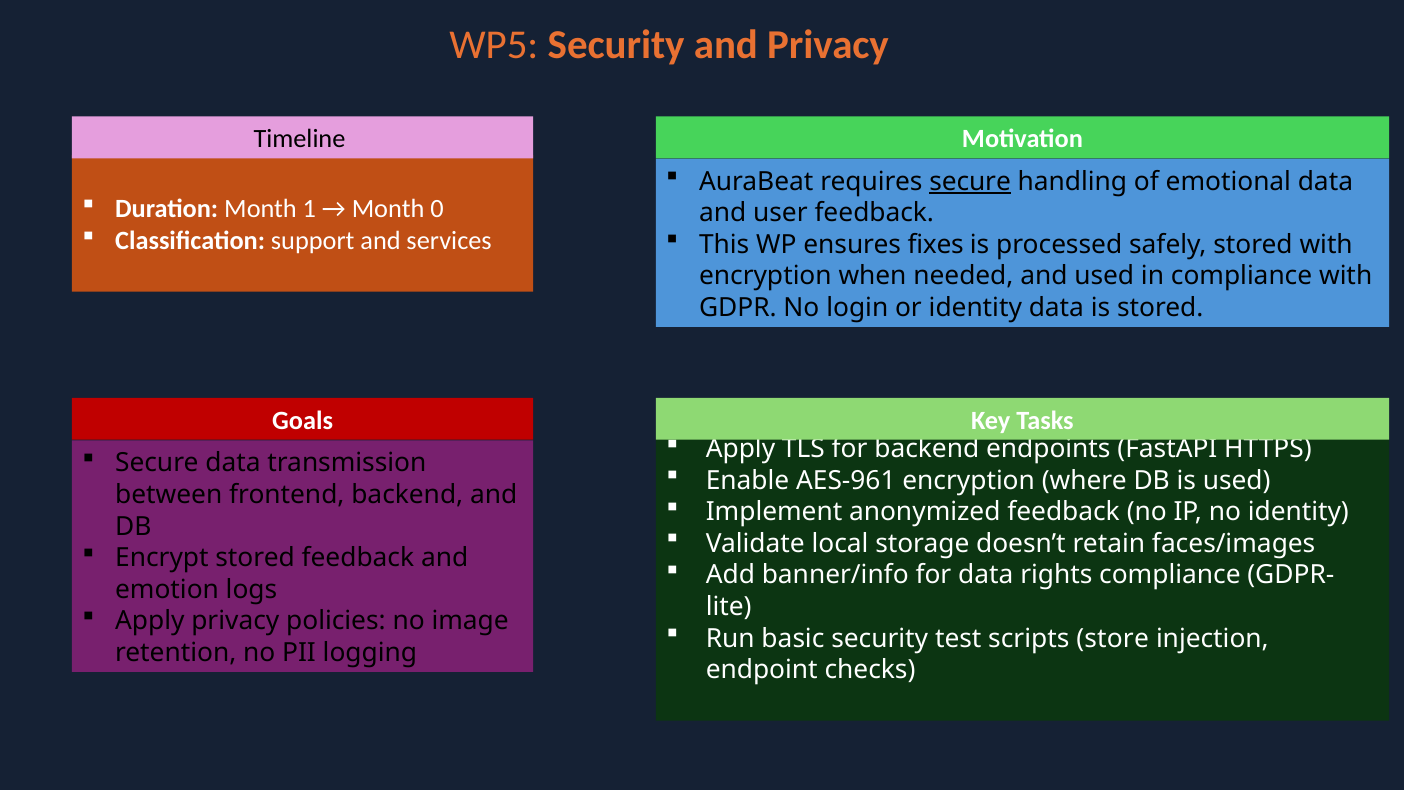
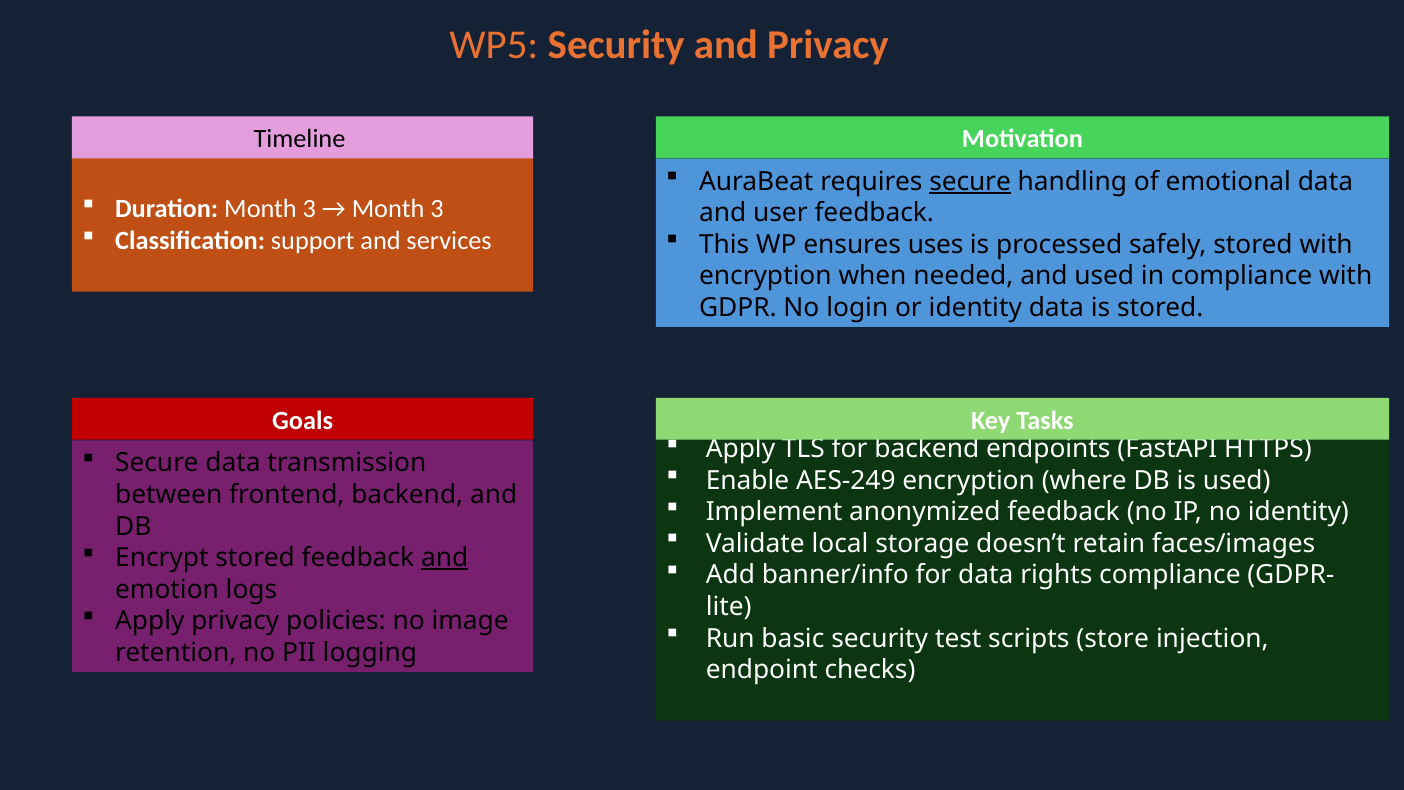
Duration Month 1: 1 -> 3
0 at (437, 209): 0 -> 3
fixes: fixes -> uses
AES-961: AES-961 -> AES-249
and at (445, 558) underline: none -> present
